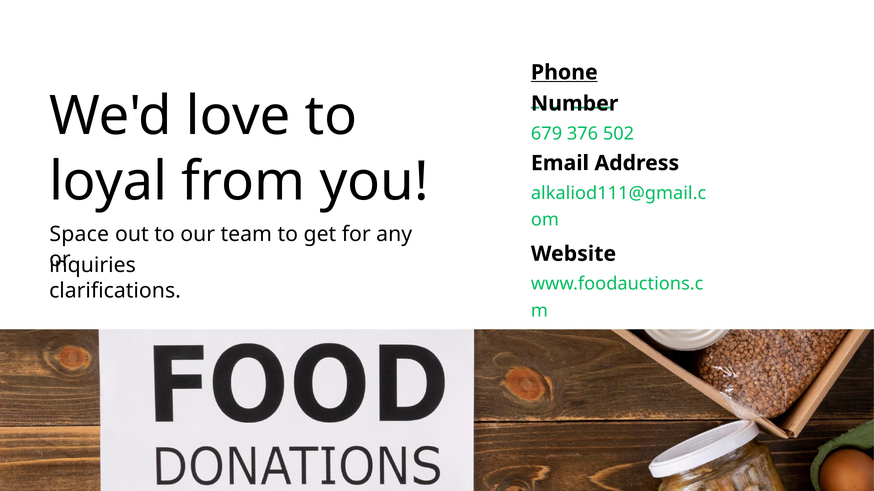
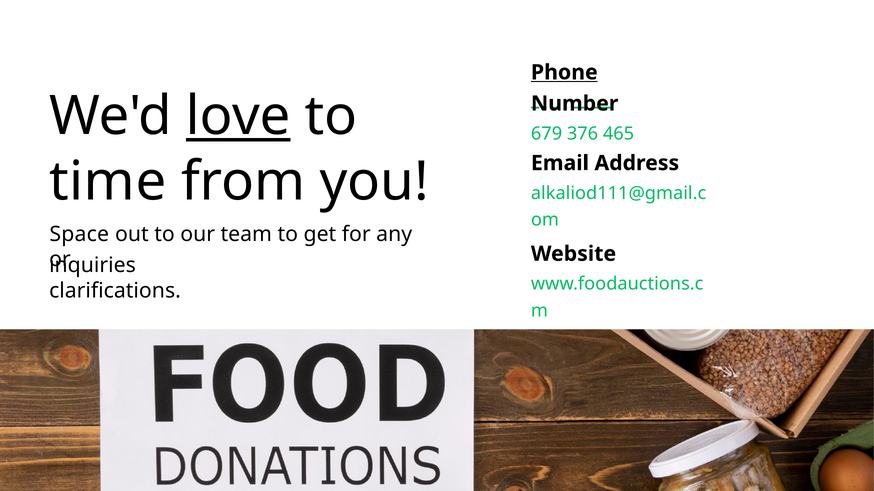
love underline: none -> present
502: 502 -> 465
loyal: loyal -> time
